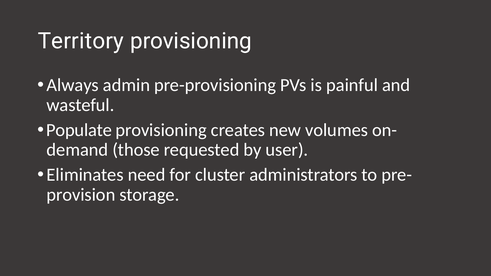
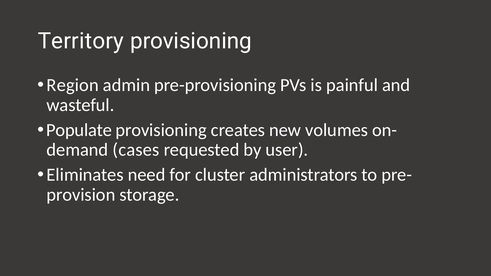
Always: Always -> Region
those: those -> cases
